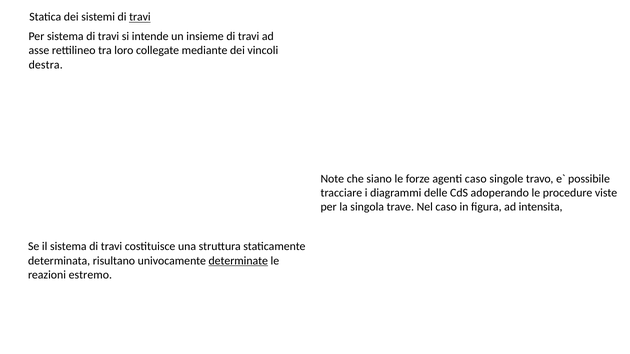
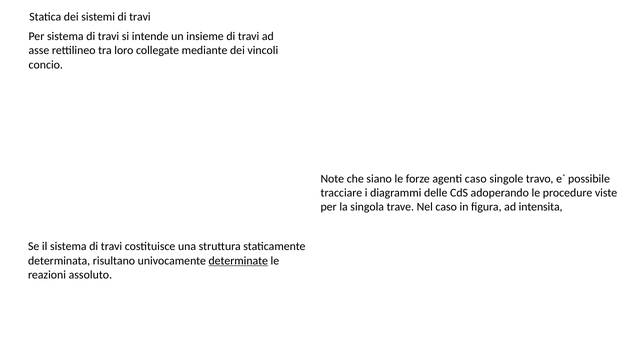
travi at (140, 17) underline: present -> none
destra: destra -> concio
estremo: estremo -> assoluto
